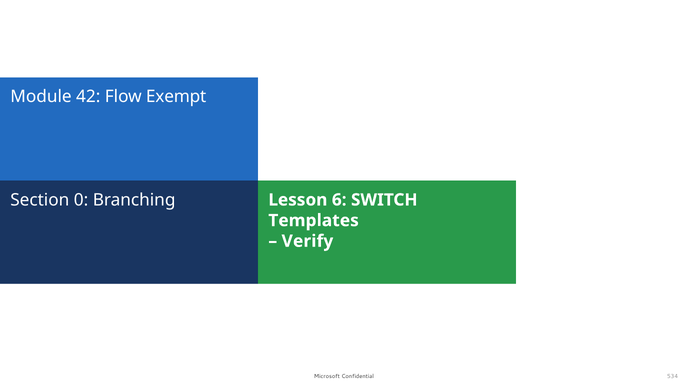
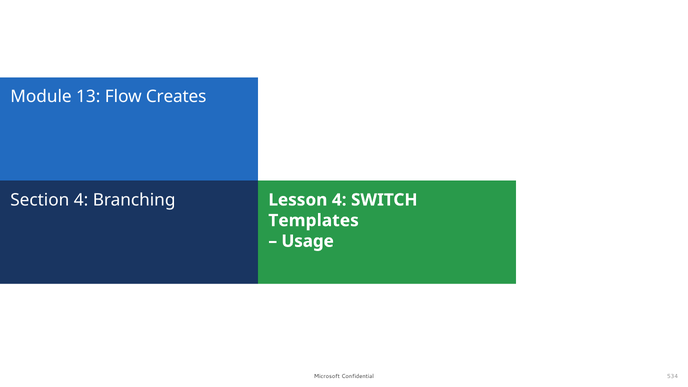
42: 42 -> 13
Exempt: Exempt -> Creates
Section 0: 0 -> 4
Lesson 6: 6 -> 4
Verify: Verify -> Usage
